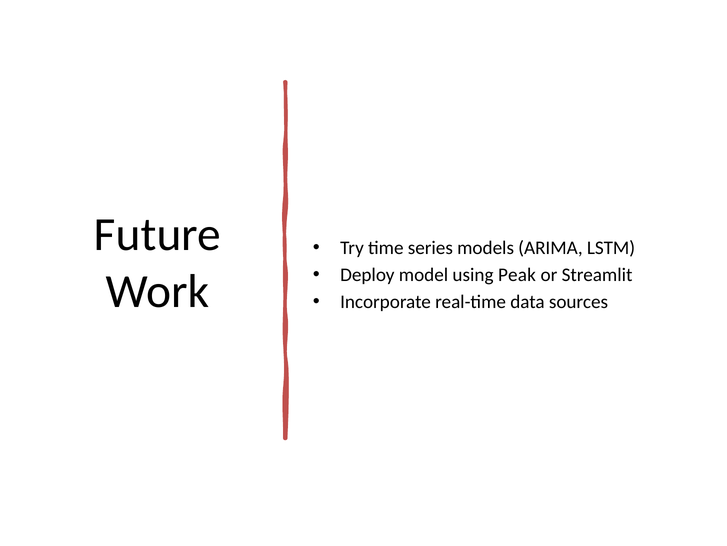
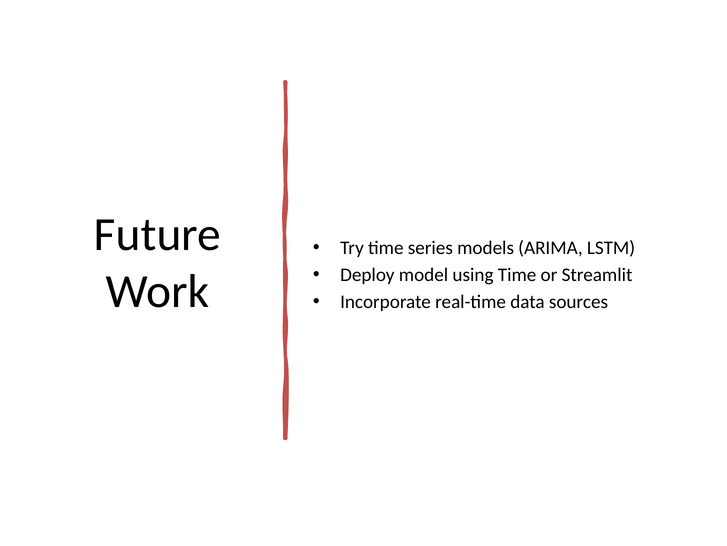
using Peak: Peak -> Time
